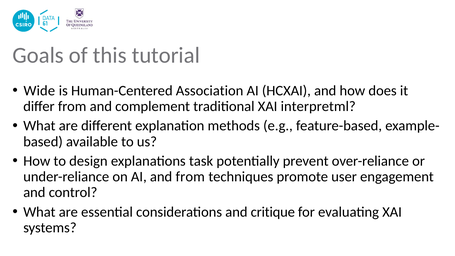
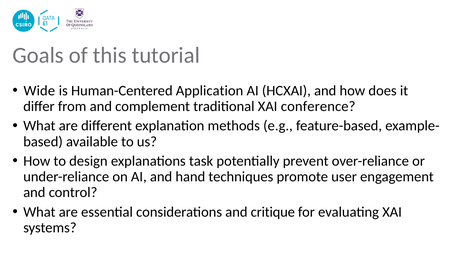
Association: Association -> Application
interpretml: interpretml -> conference
and from: from -> hand
